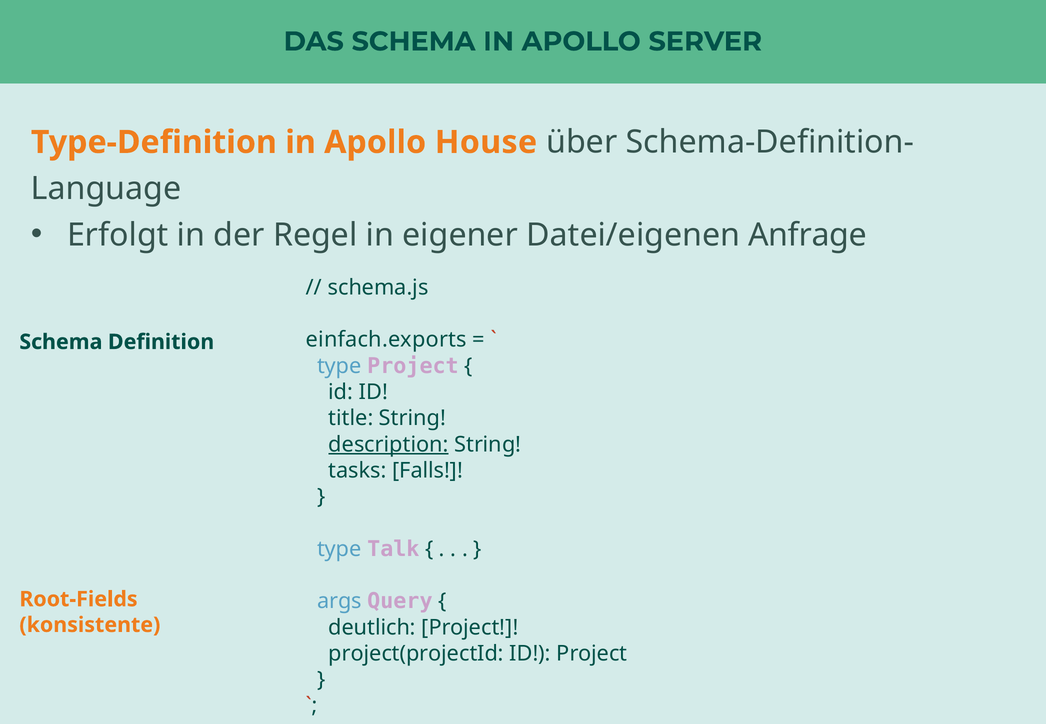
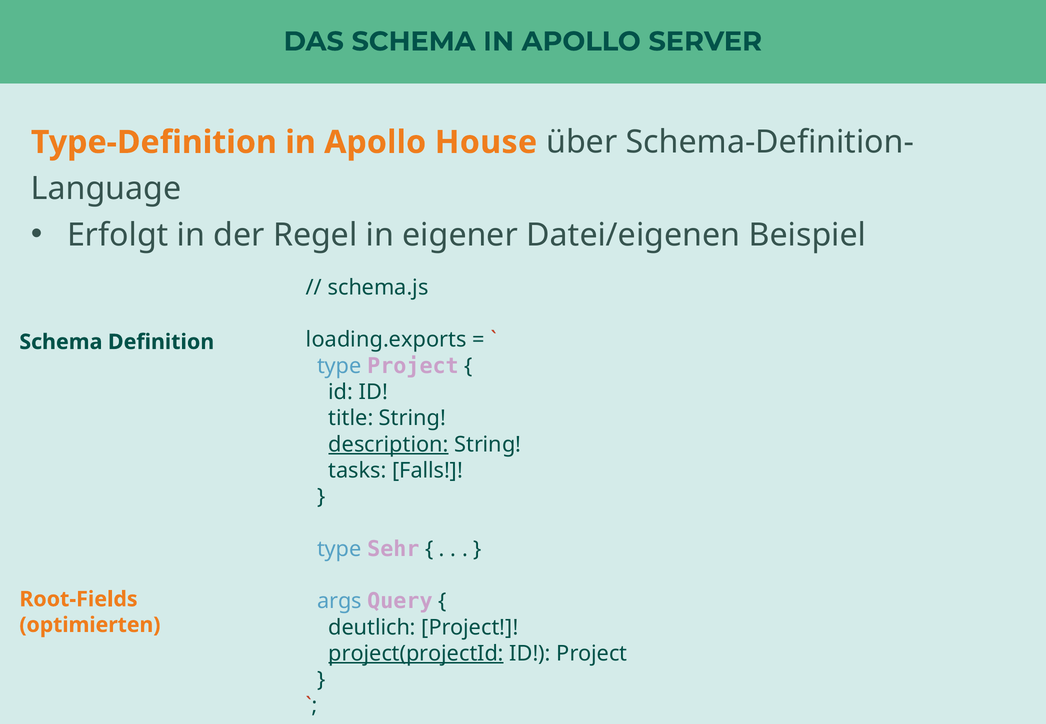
Anfrage: Anfrage -> Beispiel
einfach.exports: einfach.exports -> loading.exports
Talk: Talk -> Sehr
konsistente: konsistente -> optimierten
project(projectId underline: none -> present
